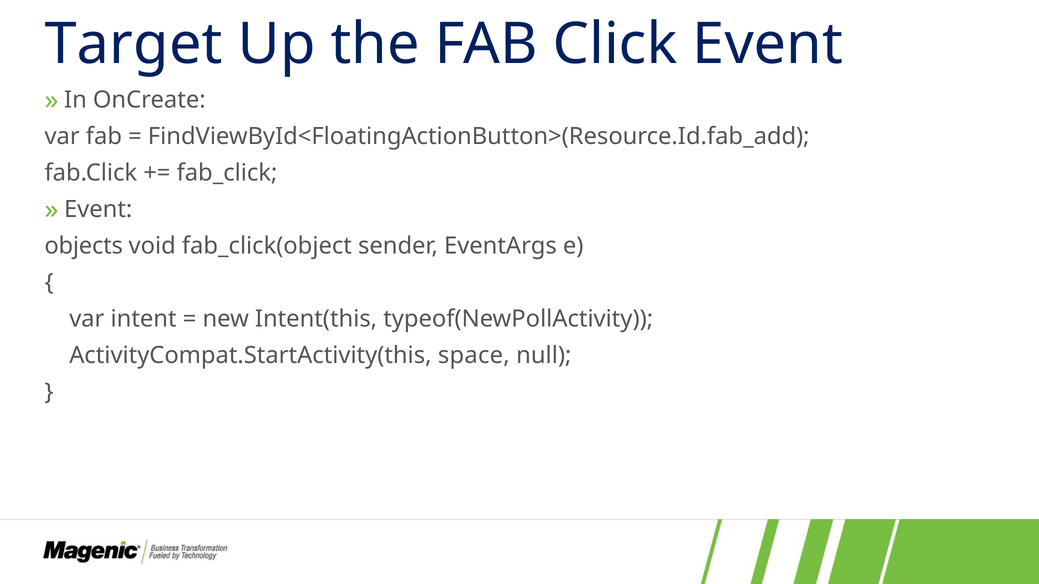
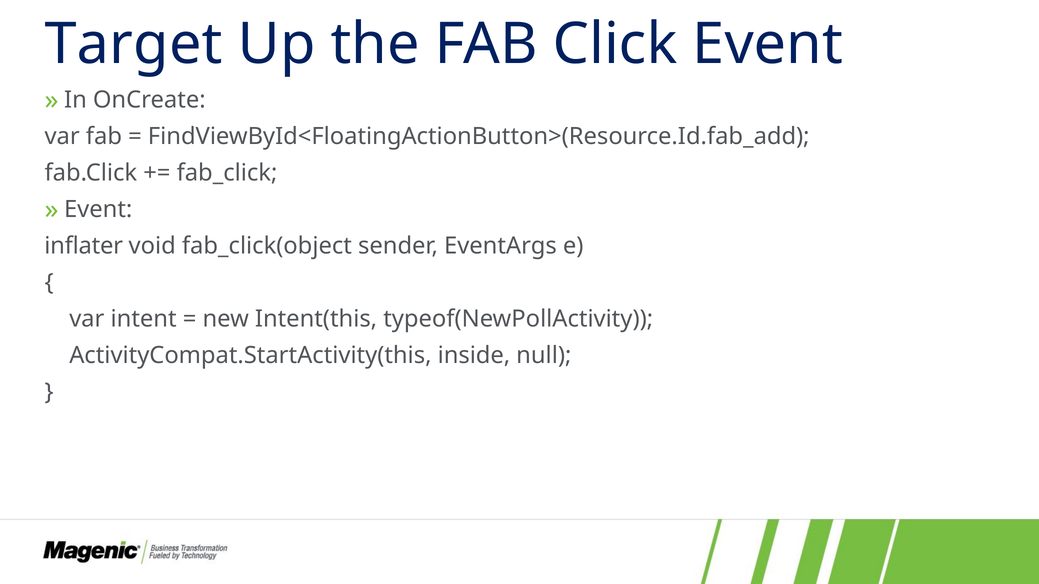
objects: objects -> inflater
space: space -> inside
